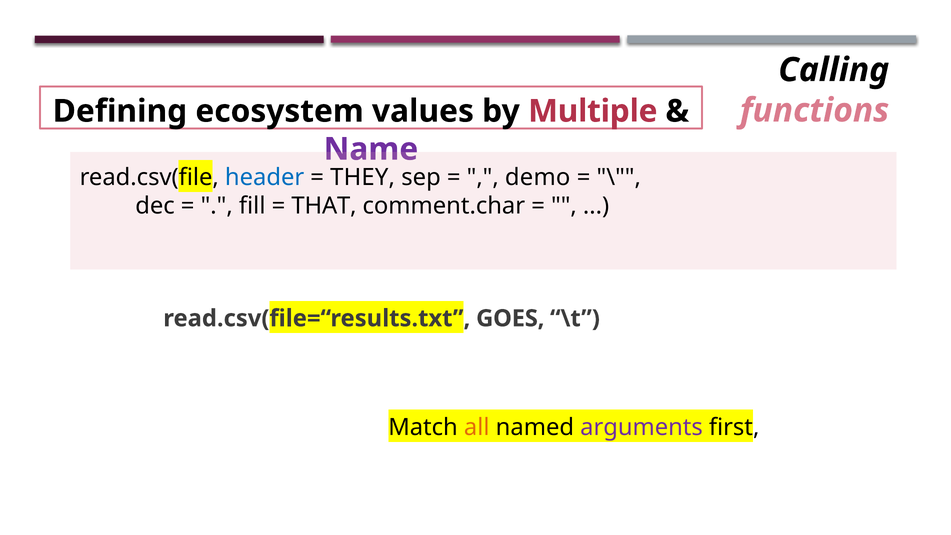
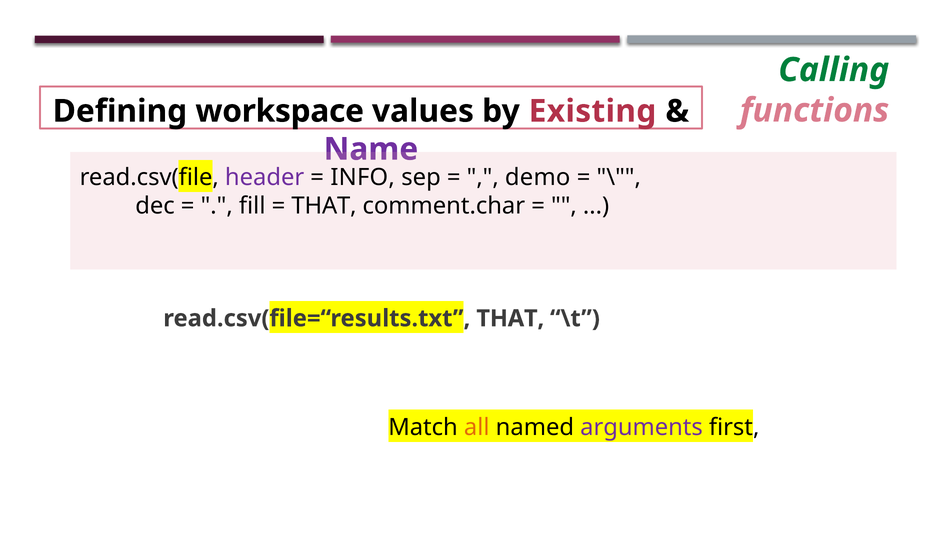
Calling colour: black -> green
ecosystem: ecosystem -> workspace
Multiple: Multiple -> Existing
header colour: blue -> purple
THEY: THEY -> INFO
read.csv(file=“results.txt GOES: GOES -> THAT
